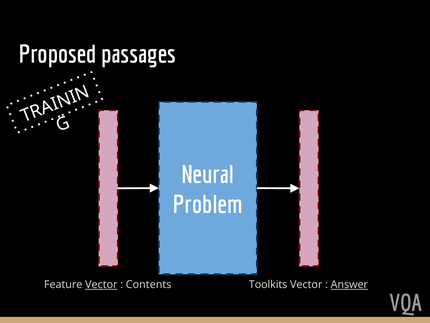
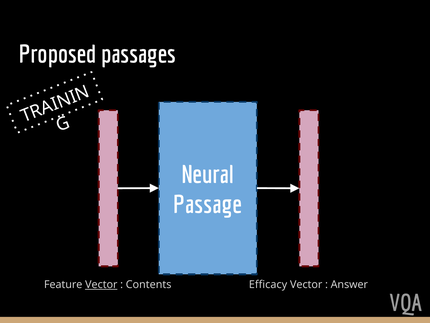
Problem: Problem -> Passage
Toolkits: Toolkits -> Efficacy
Answer underline: present -> none
